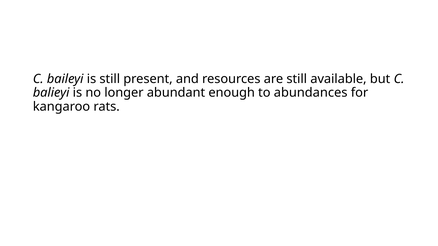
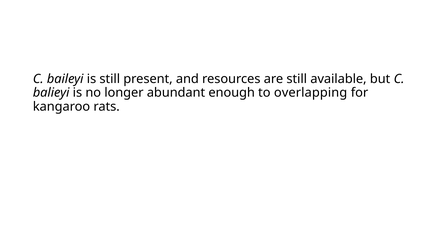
abundances: abundances -> overlapping
